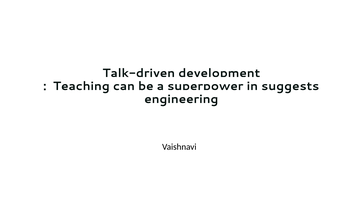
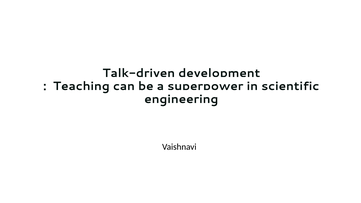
suggests: suggests -> scientific
